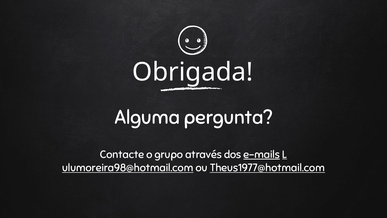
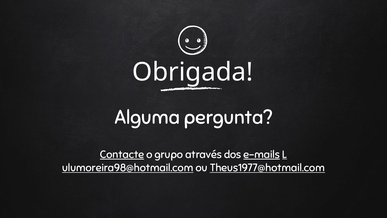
Contacte underline: none -> present
